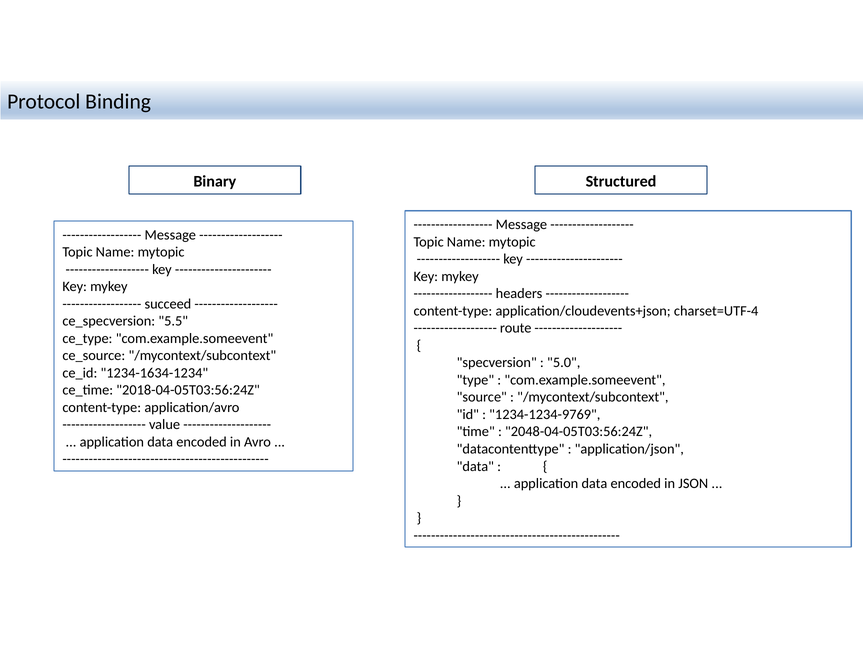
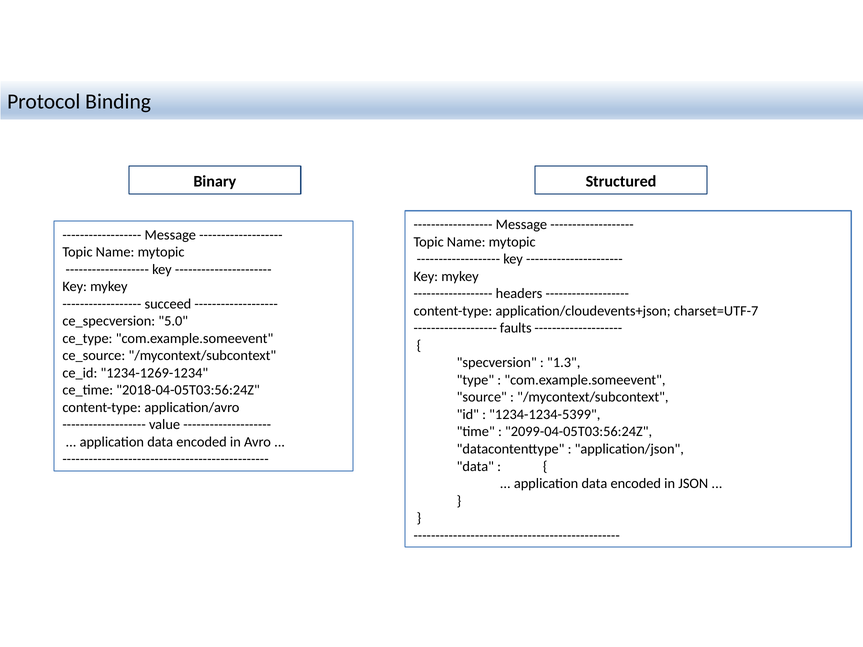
charset=UTF-4: charset=UTF-4 -> charset=UTF-7
5.5: 5.5 -> 5.0
route: route -> faults
5.0: 5.0 -> 1.3
1234-1634-1234: 1234-1634-1234 -> 1234-1269-1234
1234-1234-9769: 1234-1234-9769 -> 1234-1234-5399
2048-04-05T03:56:24Z: 2048-04-05T03:56:24Z -> 2099-04-05T03:56:24Z
